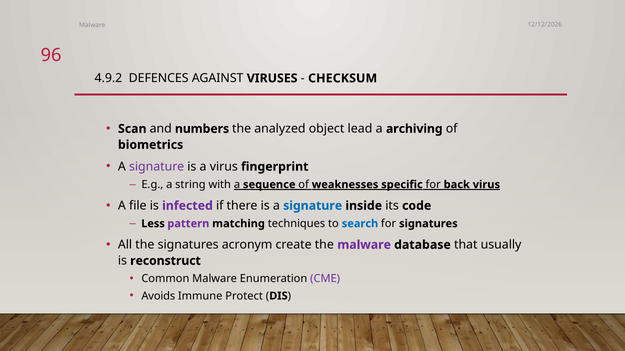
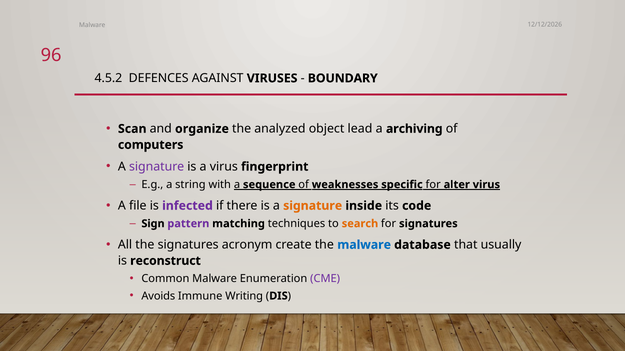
4.9.2: 4.9.2 -> 4.5.2
CHECKSUM: CHECKSUM -> BOUNDARY
numbers: numbers -> organize
biometrics: biometrics -> computers
back: back -> alter
signature at (313, 206) colour: blue -> orange
Less: Less -> Sign
search colour: blue -> orange
malware at (364, 245) colour: purple -> blue
Protect: Protect -> Writing
